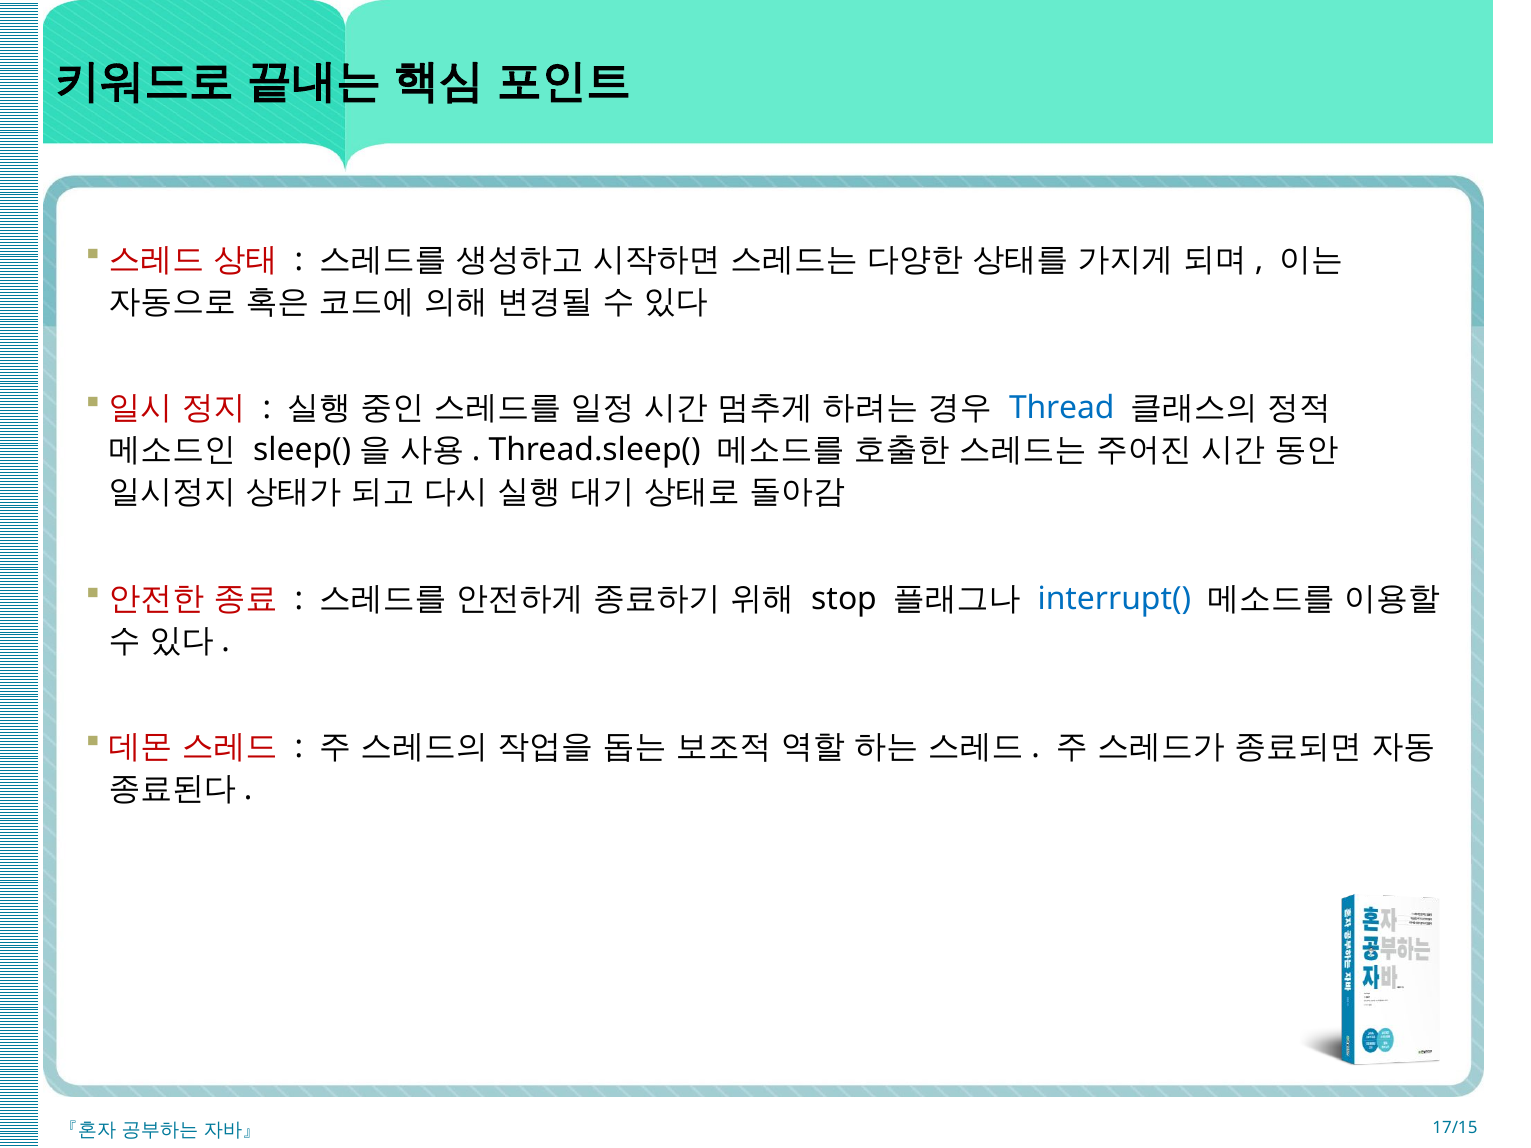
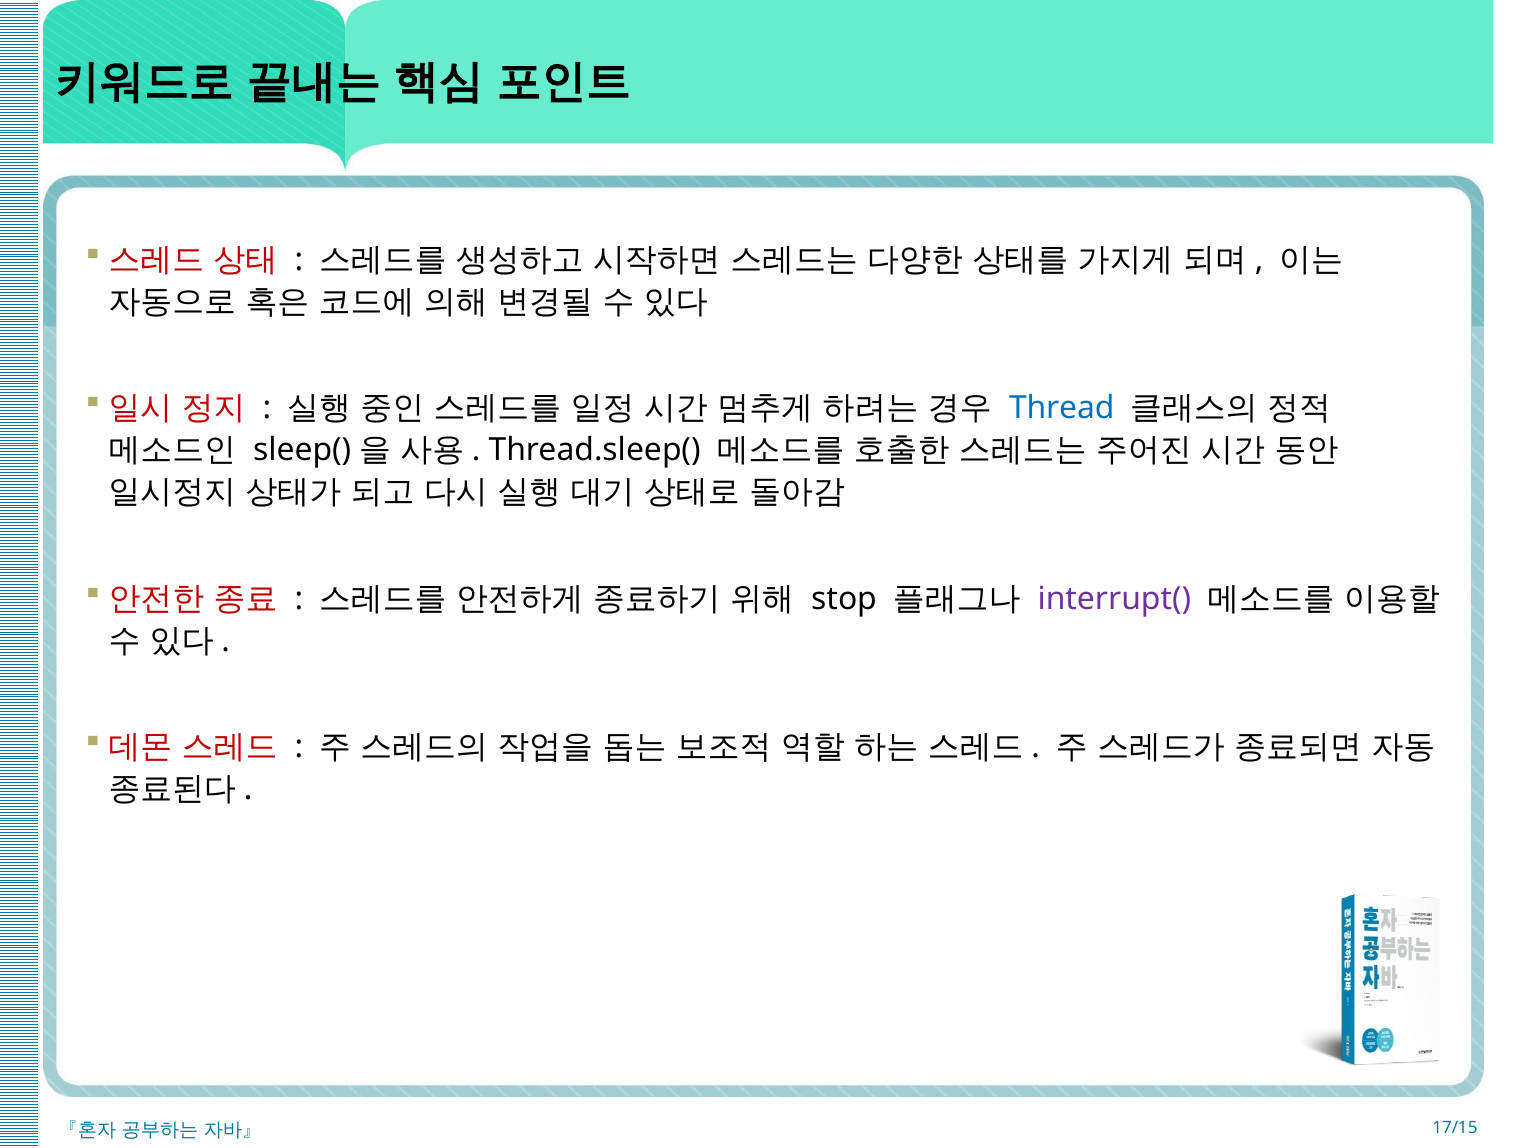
interrupt( colour: blue -> purple
